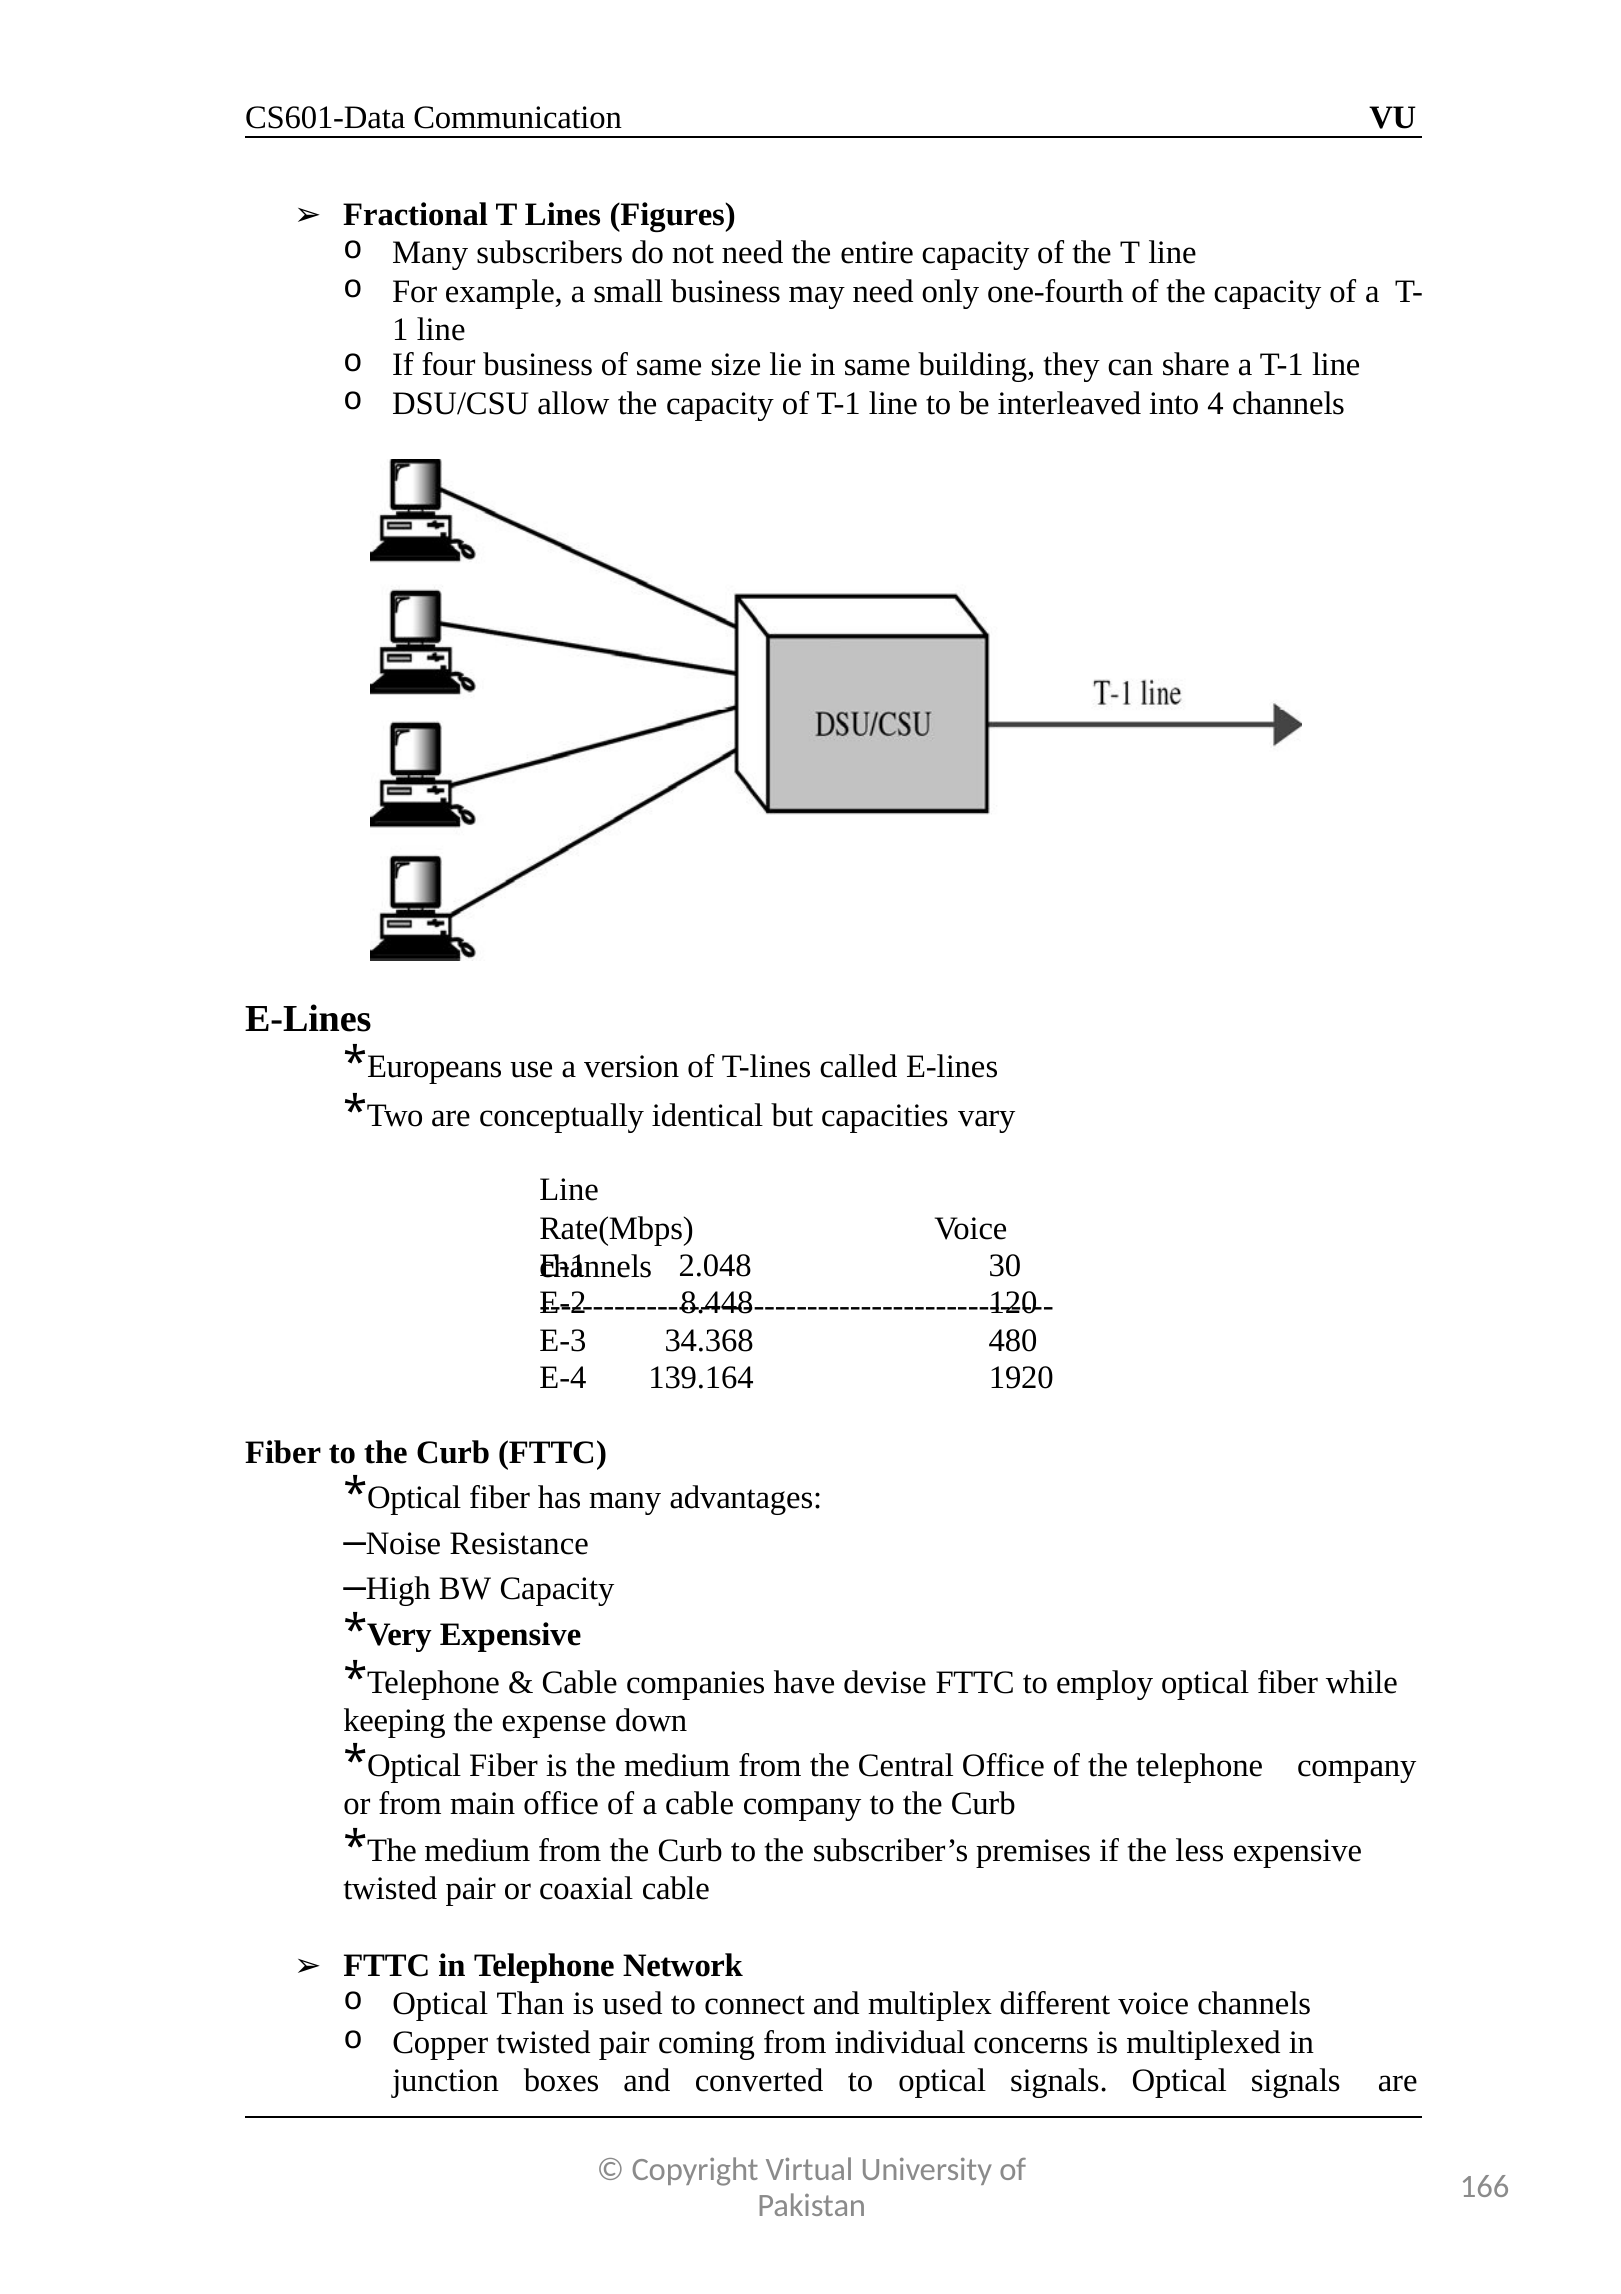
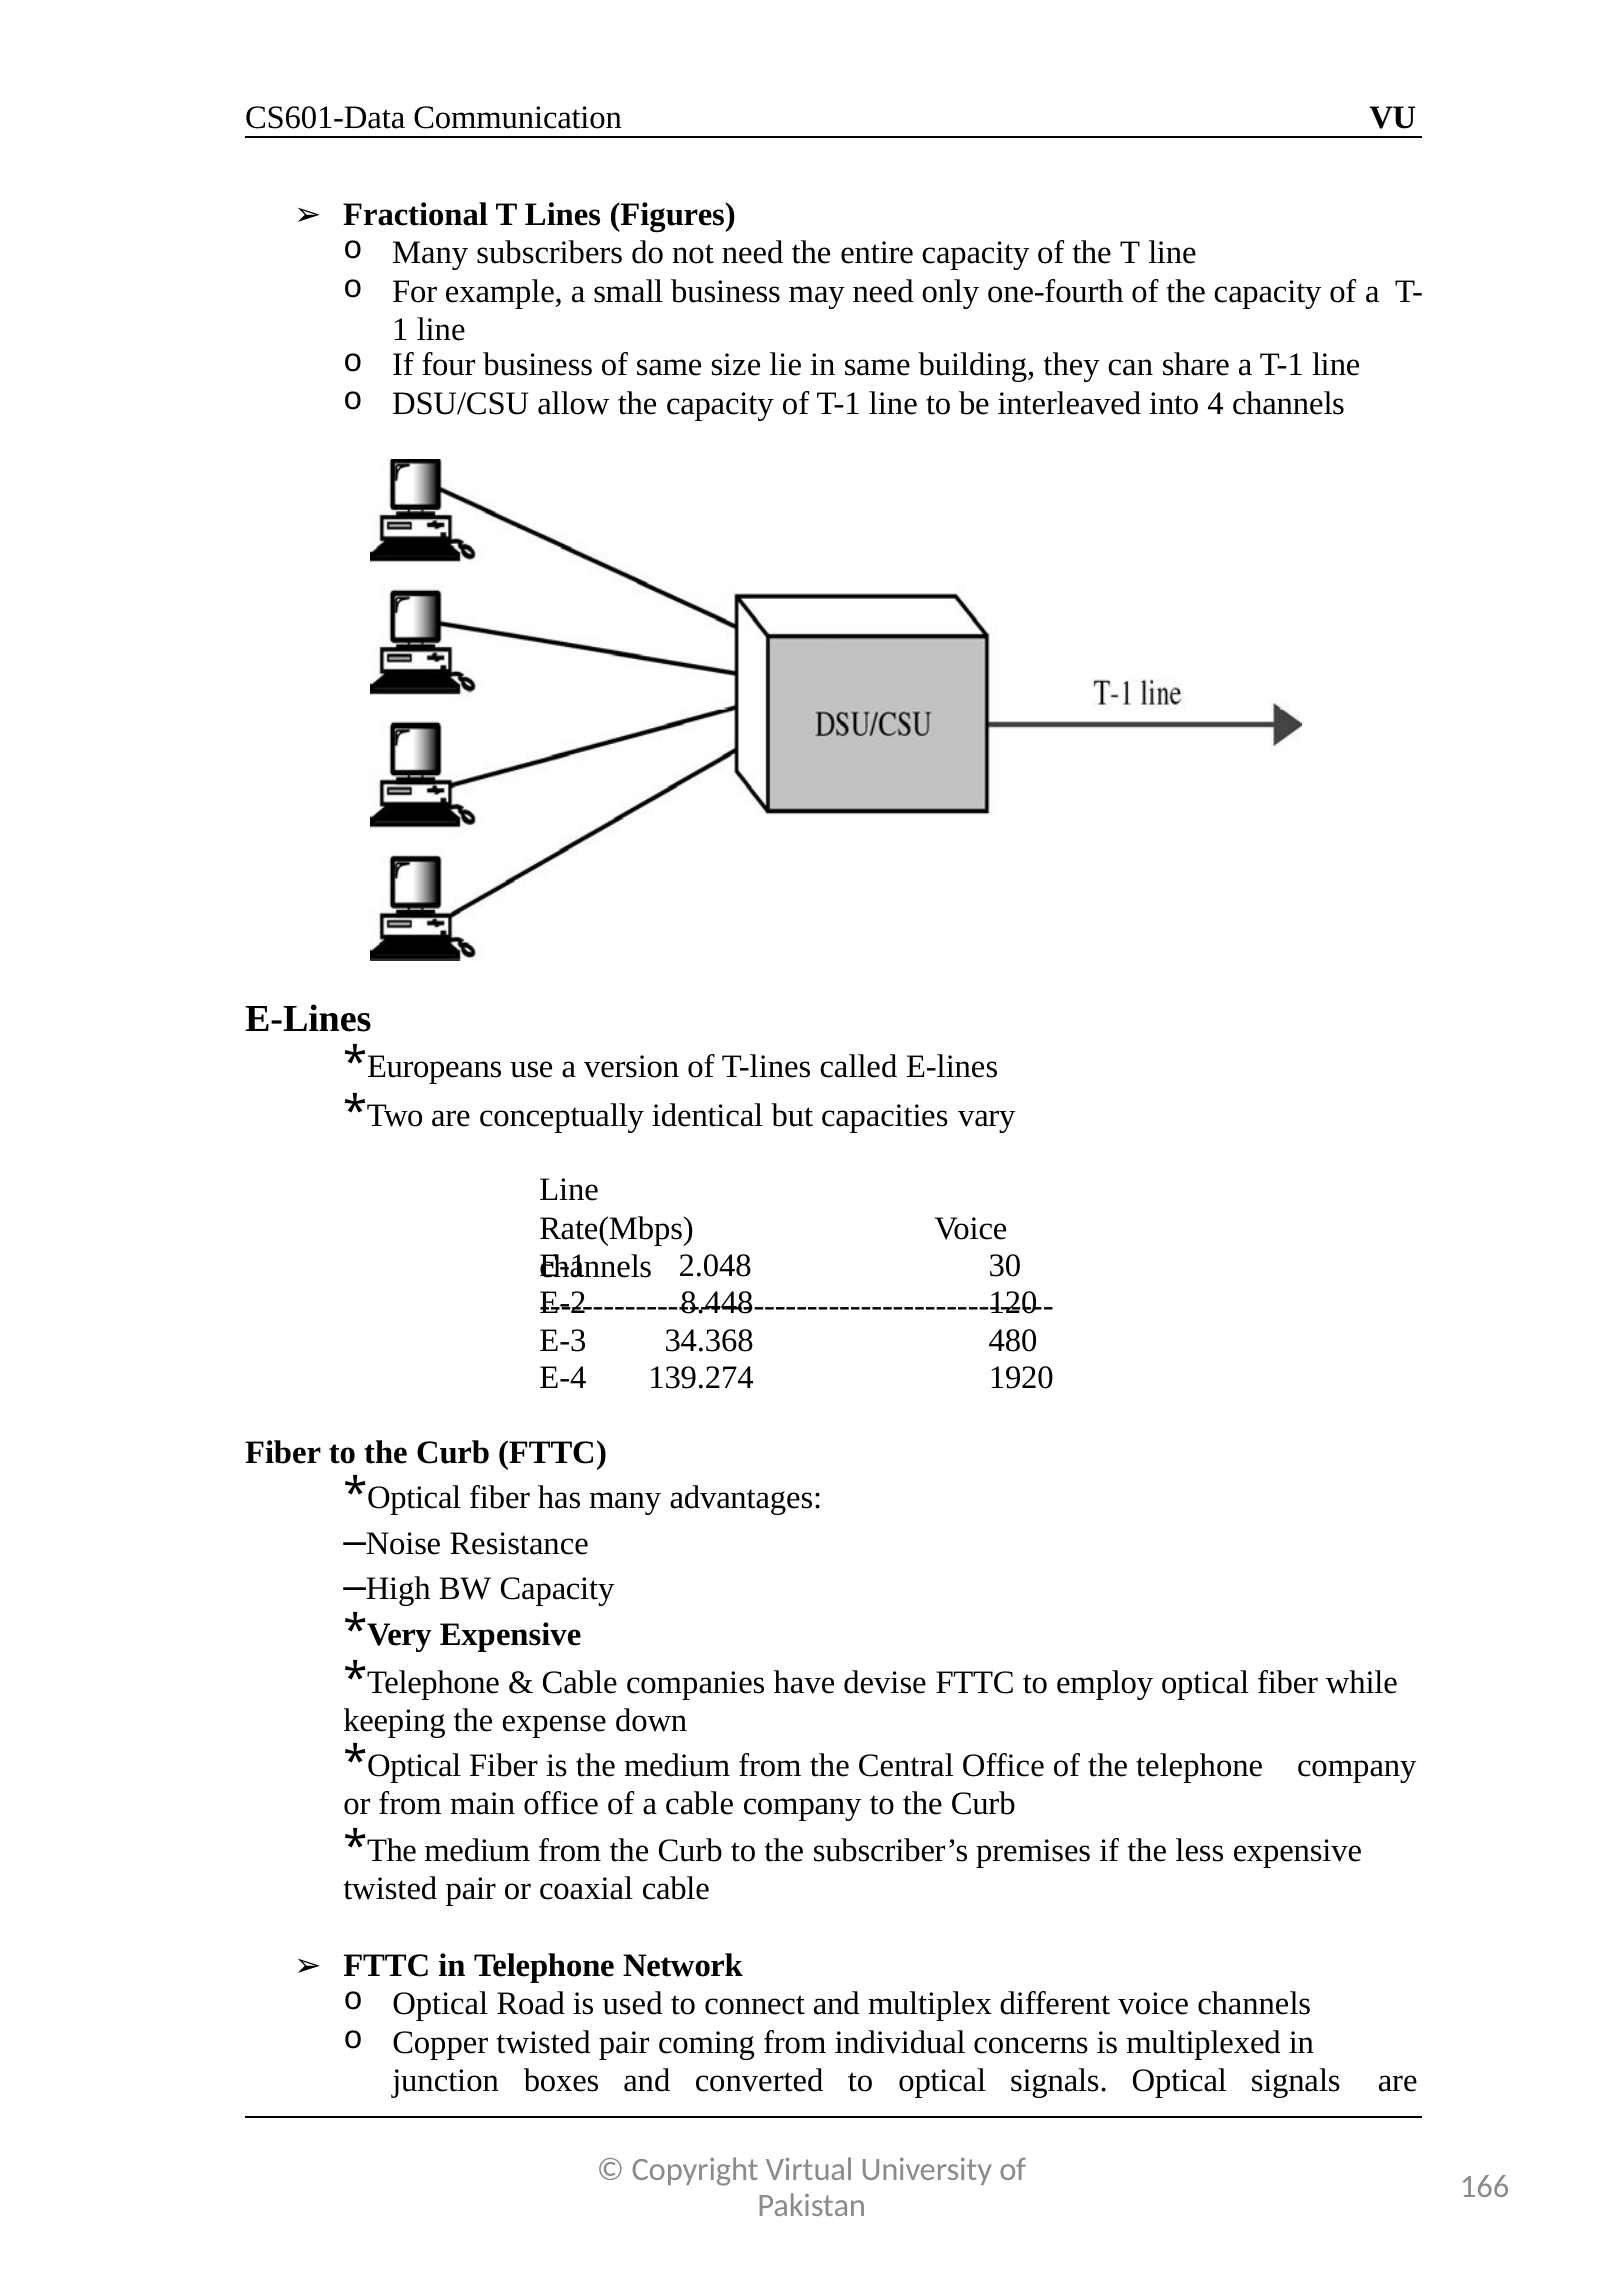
139.164: 139.164 -> 139.274
Than: Than -> Road
